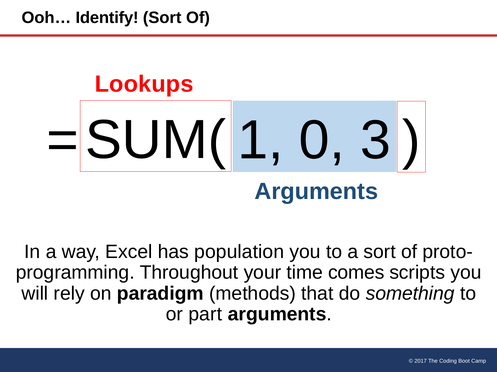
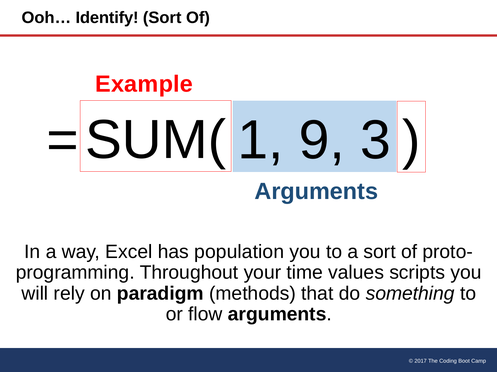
Lookups: Lookups -> Example
0: 0 -> 9
comes: comes -> values
part: part -> flow
